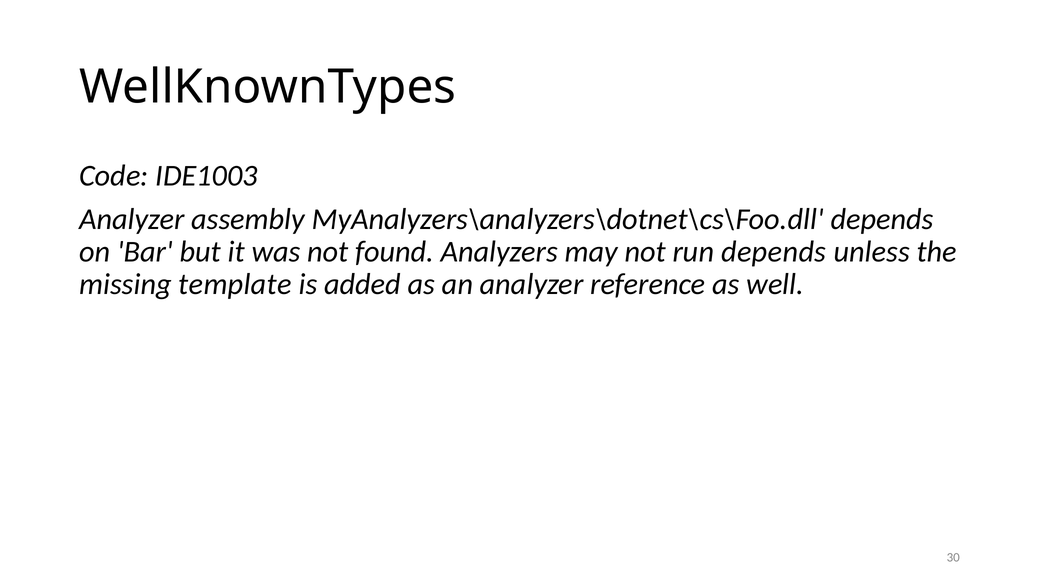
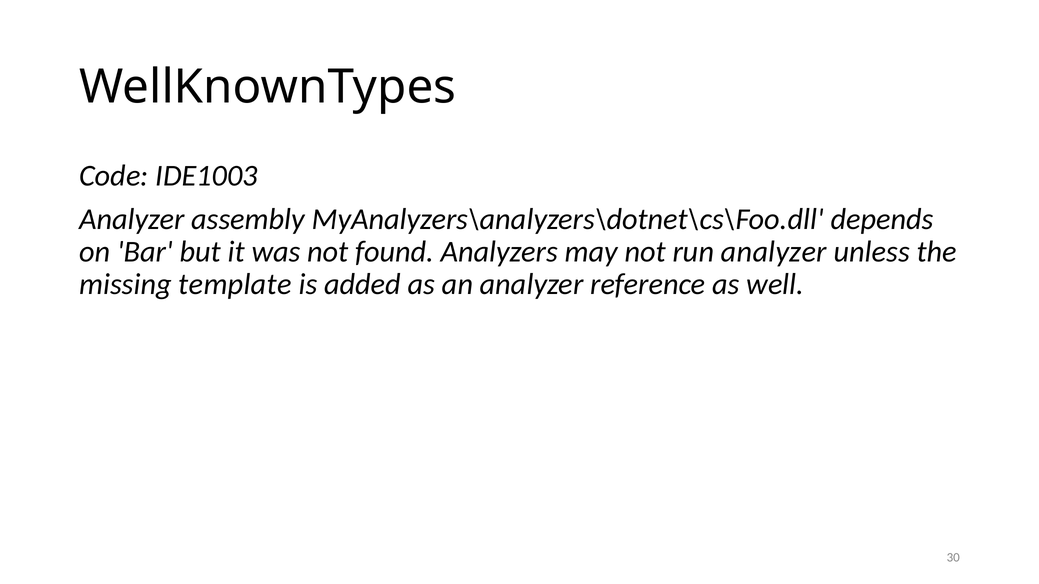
run depends: depends -> analyzer
